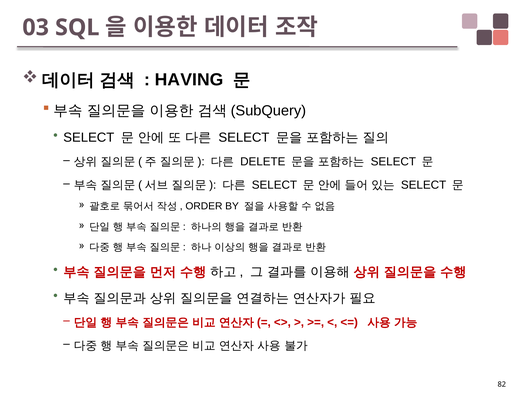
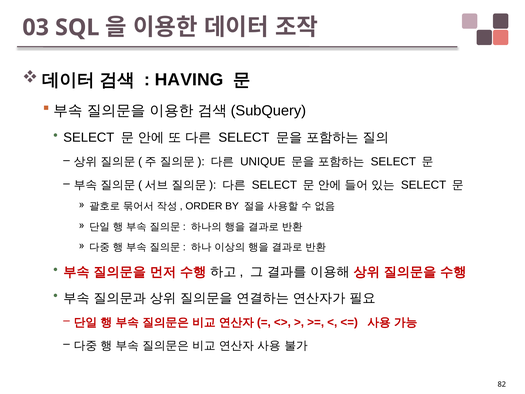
DELETE: DELETE -> UNIQUE
